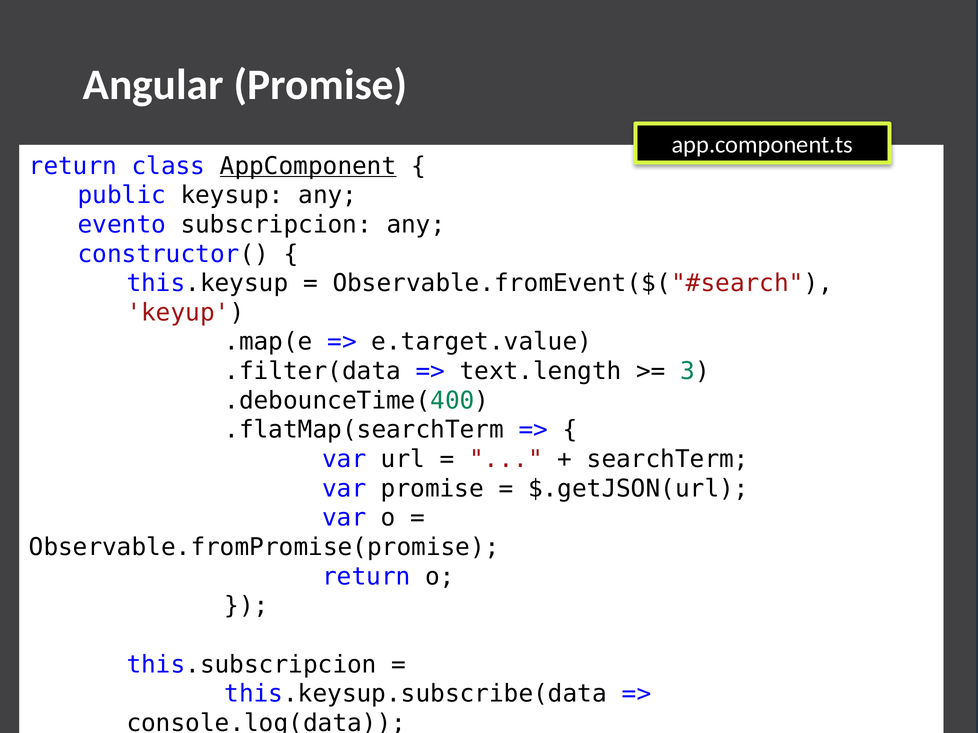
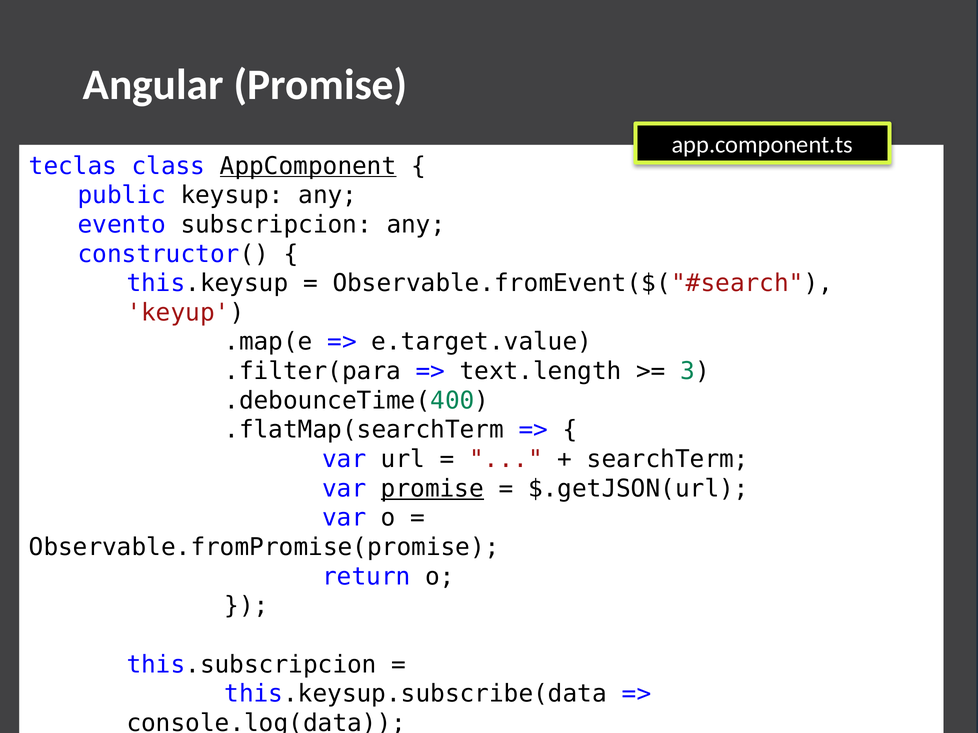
return at (73, 166): return -> teclas
.filter(data: .filter(data -> .filter(para
promise at (432, 489) underline: none -> present
